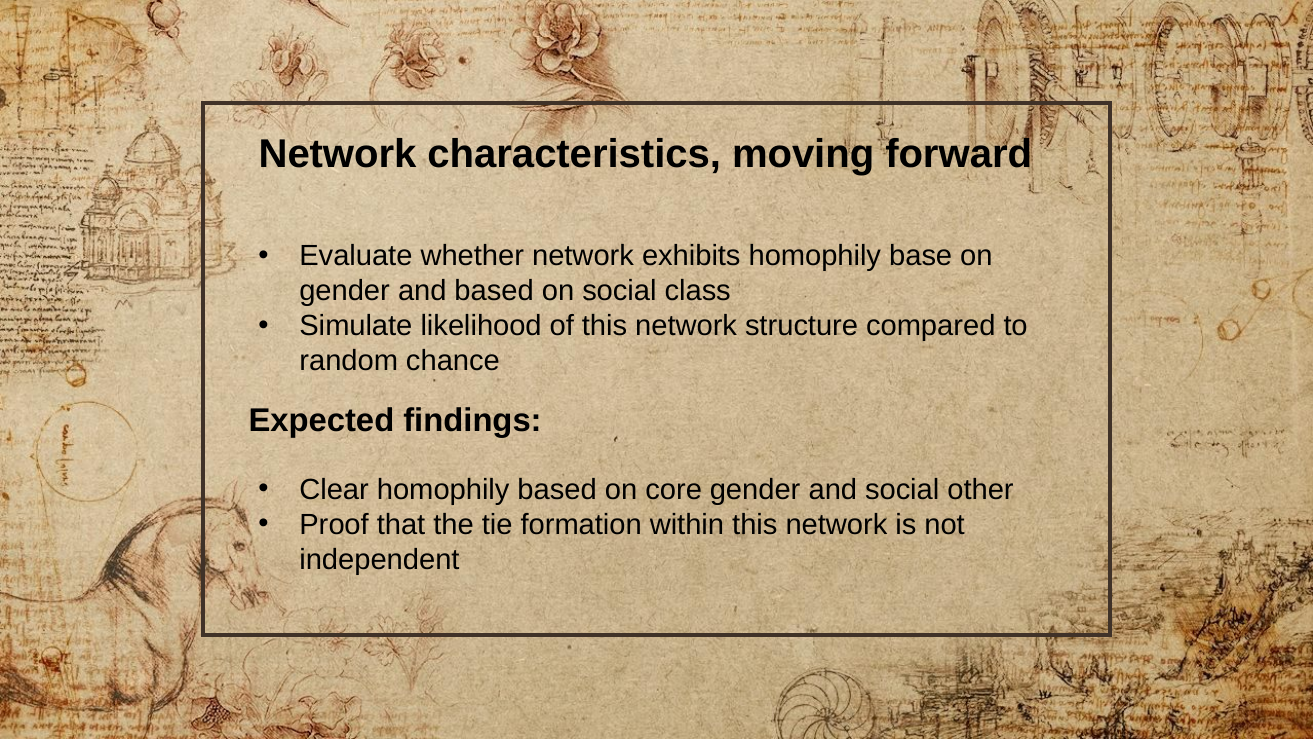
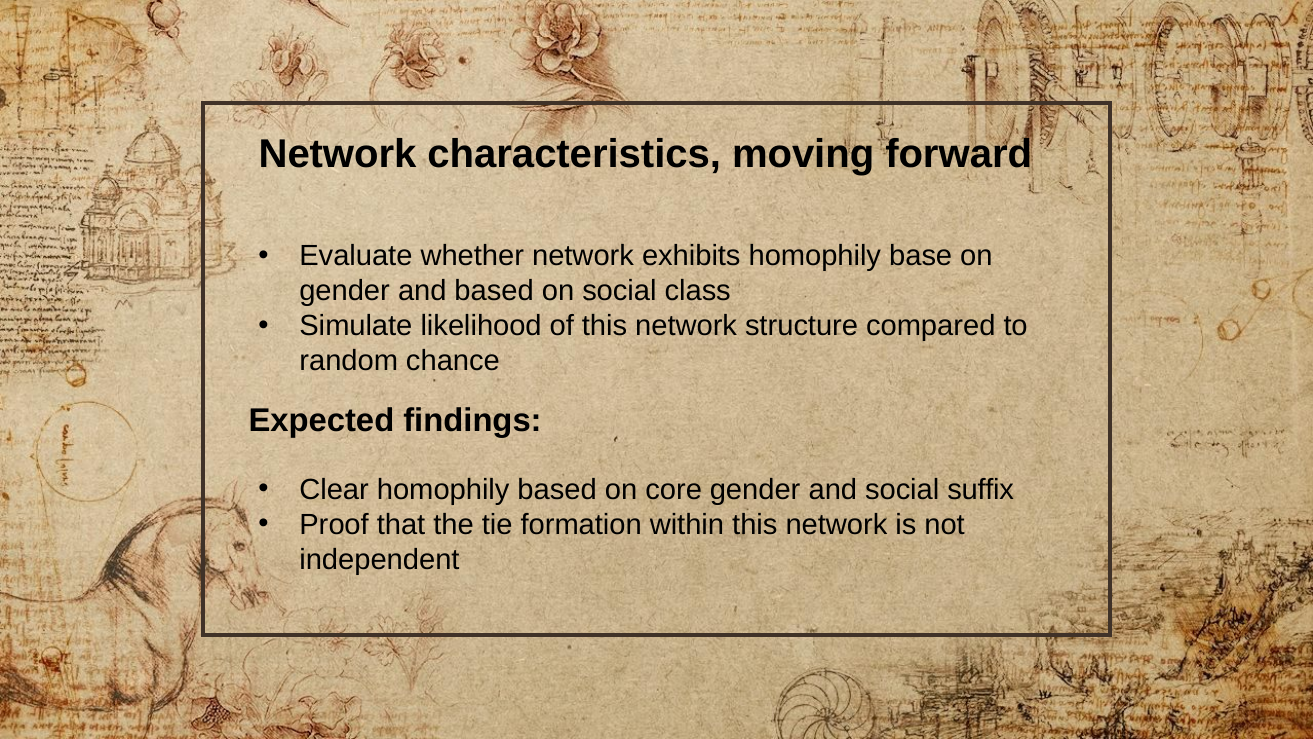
other: other -> suffix
